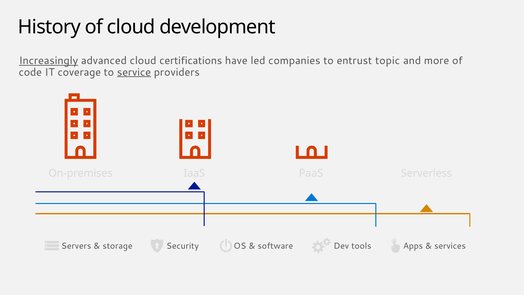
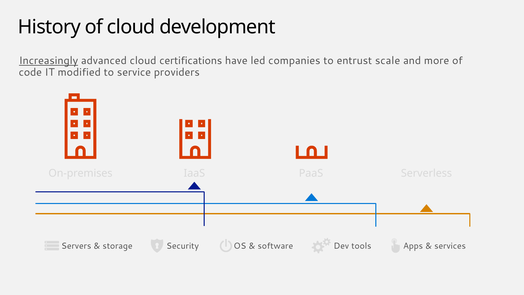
topic: topic -> scale
coverage: coverage -> modified
service underline: present -> none
